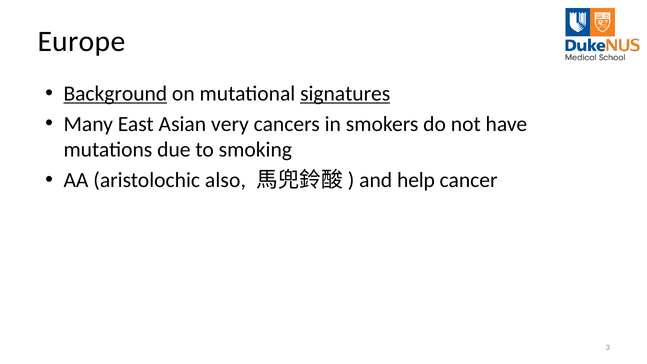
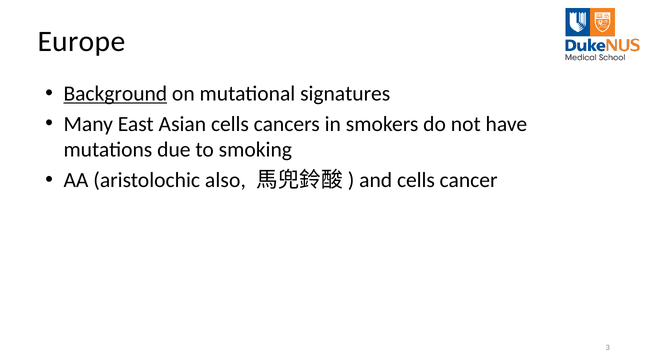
signatures underline: present -> none
Asian very: very -> cells
and help: help -> cells
